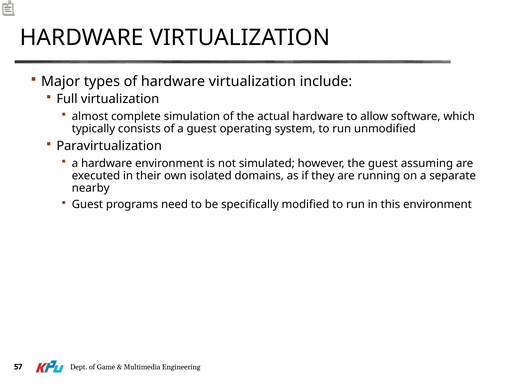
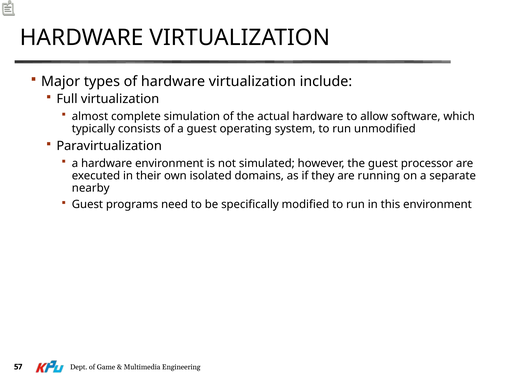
assuming: assuming -> processor
